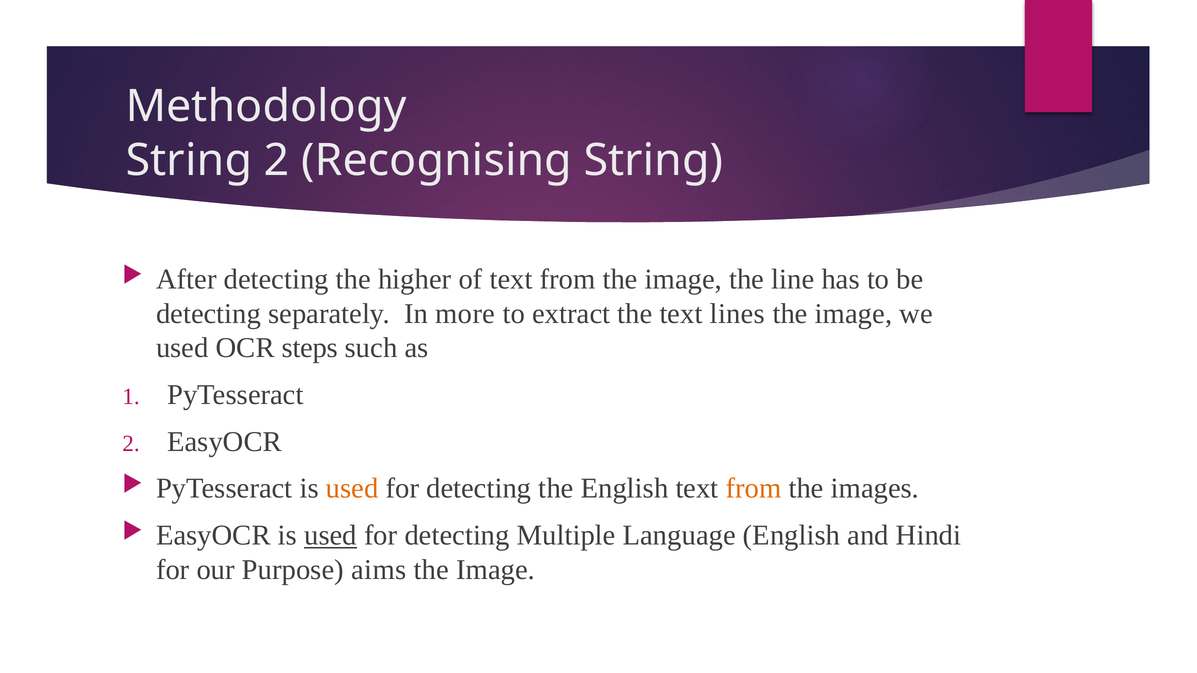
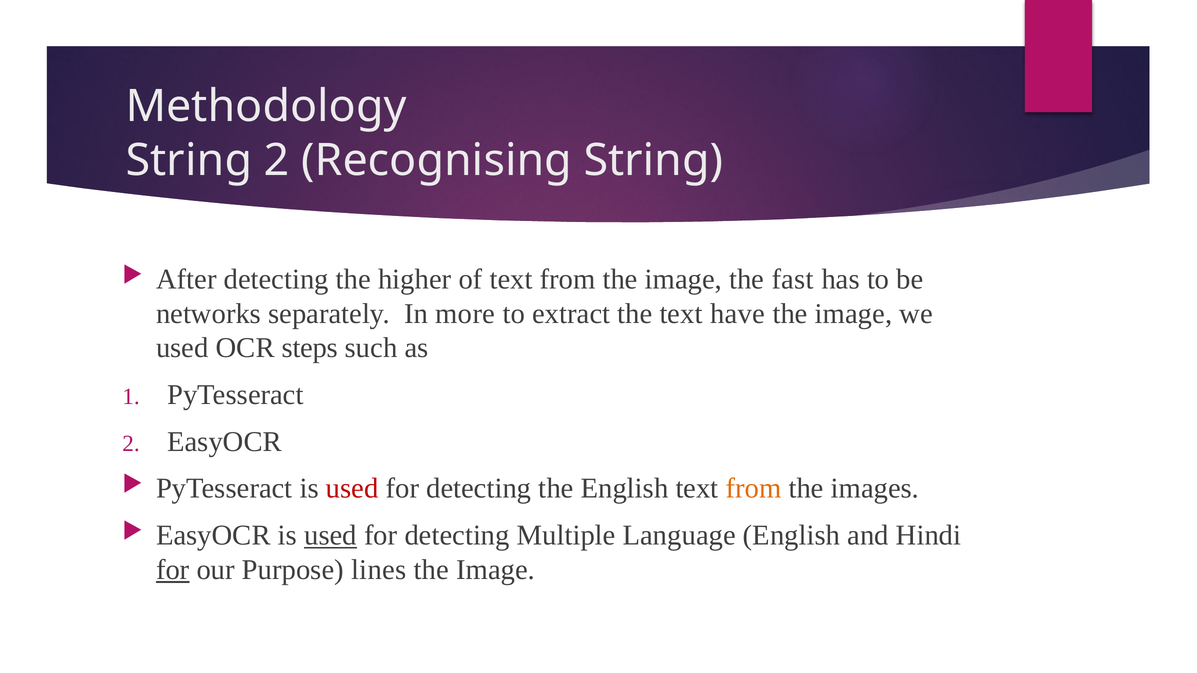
line: line -> fast
detecting at (209, 314): detecting -> networks
lines: lines -> have
used at (352, 489) colour: orange -> red
for at (173, 570) underline: none -> present
aims: aims -> lines
